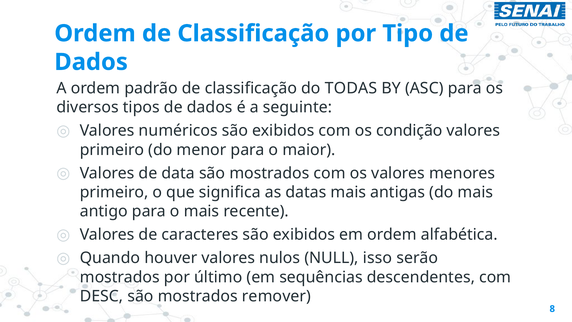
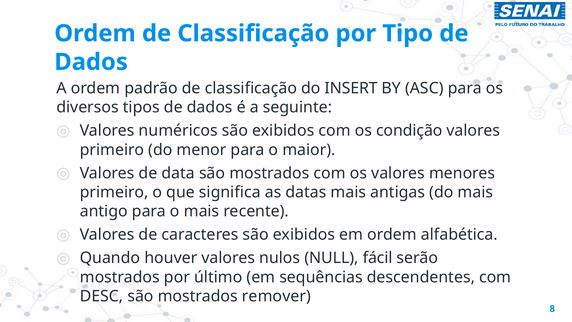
TODAS: TODAS -> INSERT
isso: isso -> fácil
